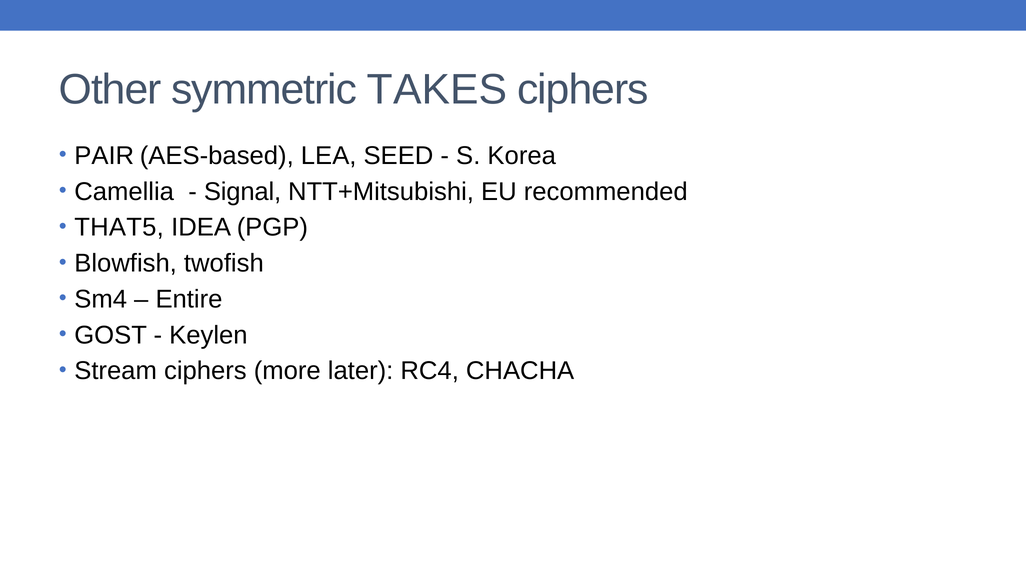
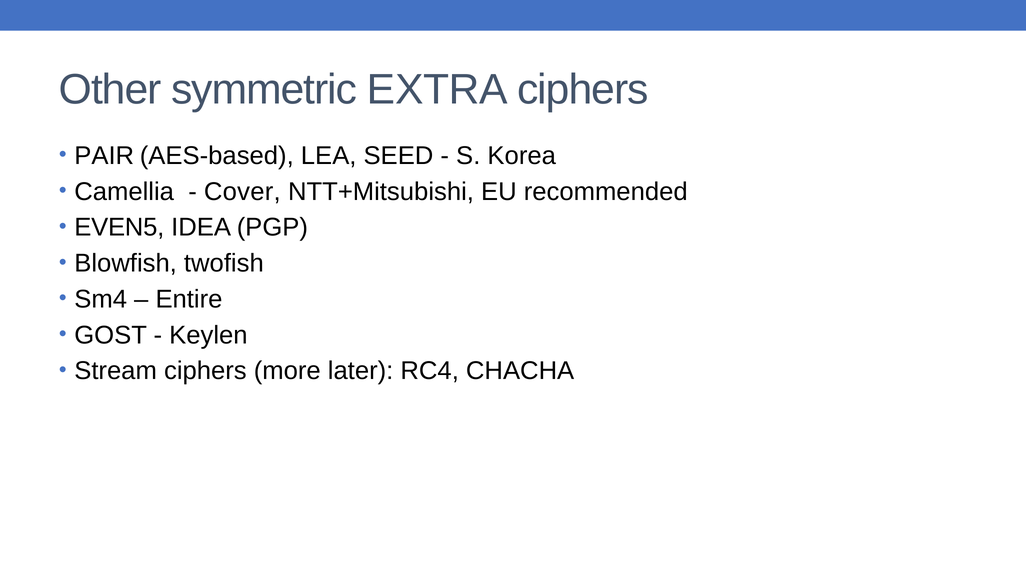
TAKES: TAKES -> EXTRA
Signal: Signal -> Cover
THAT5: THAT5 -> EVEN5
